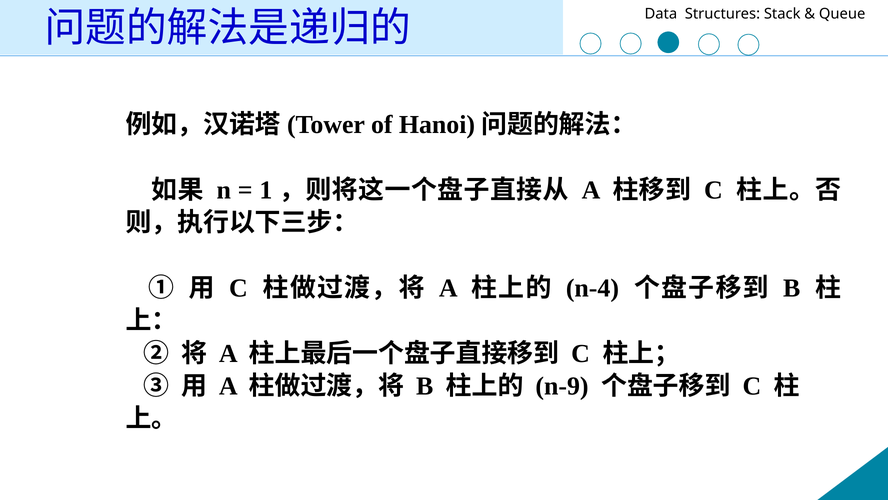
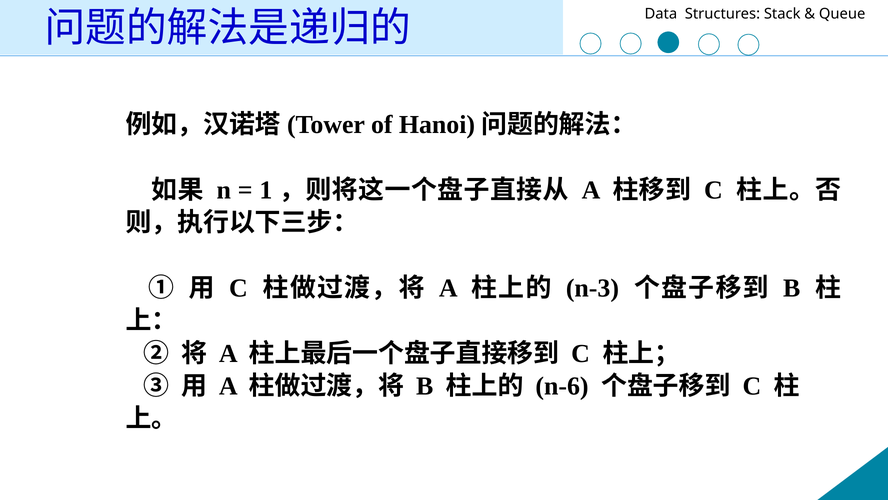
n-4: n-4 -> n-3
n-9: n-9 -> n-6
